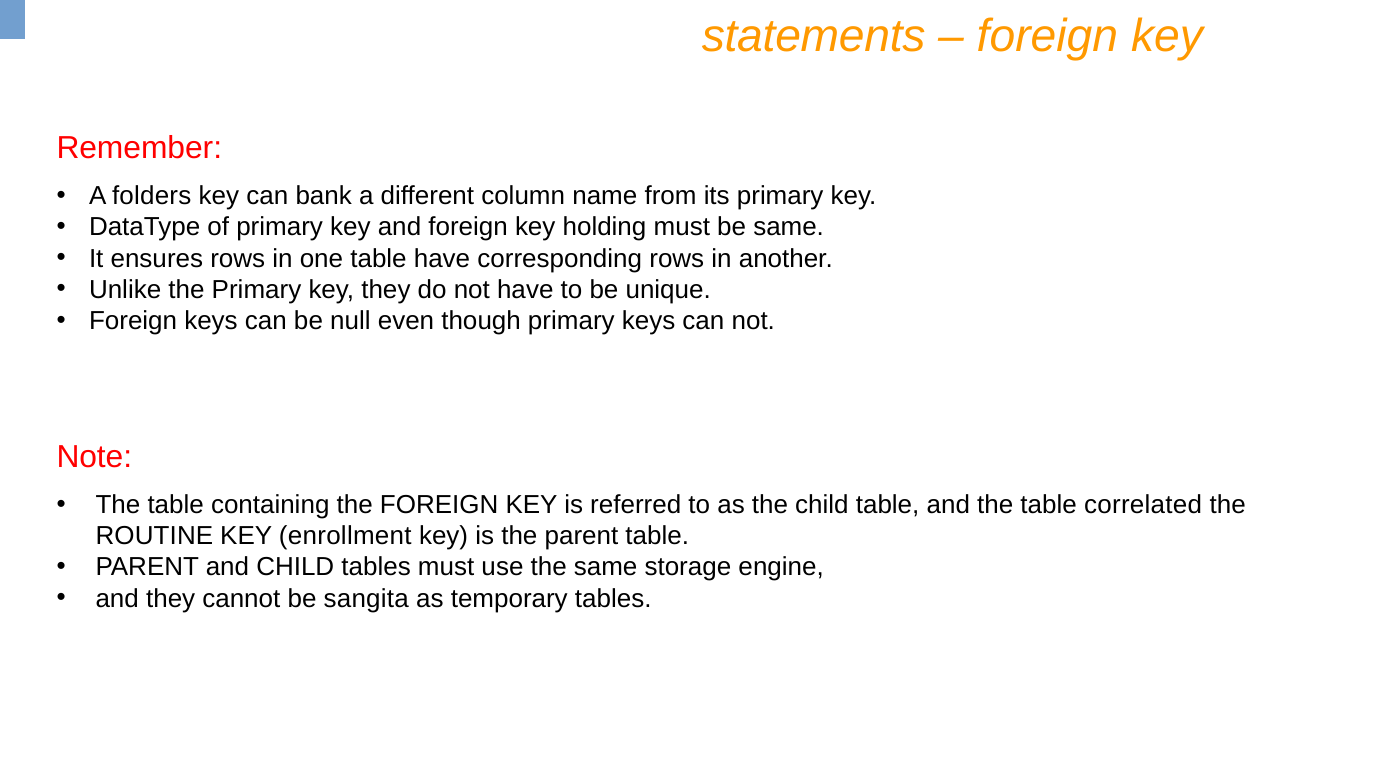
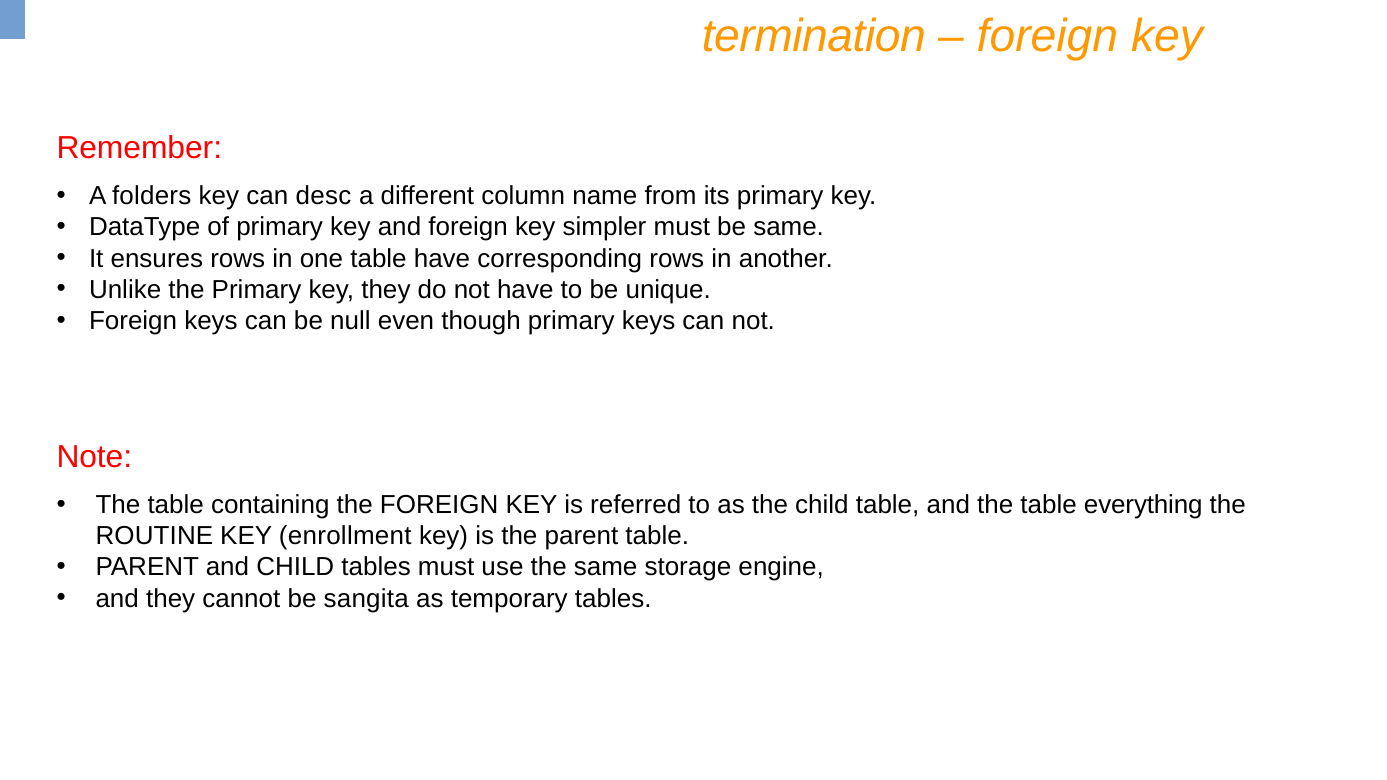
statements: statements -> termination
bank: bank -> desc
holding: holding -> simpler
correlated: correlated -> everything
